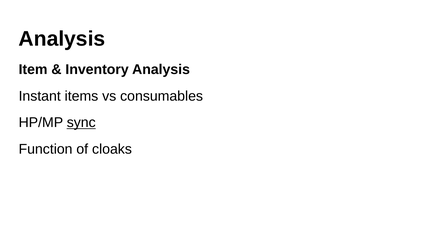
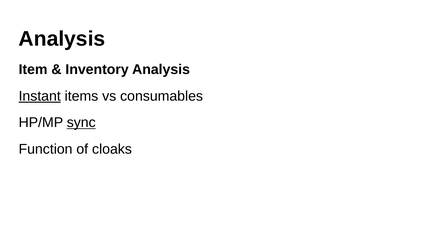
Instant underline: none -> present
